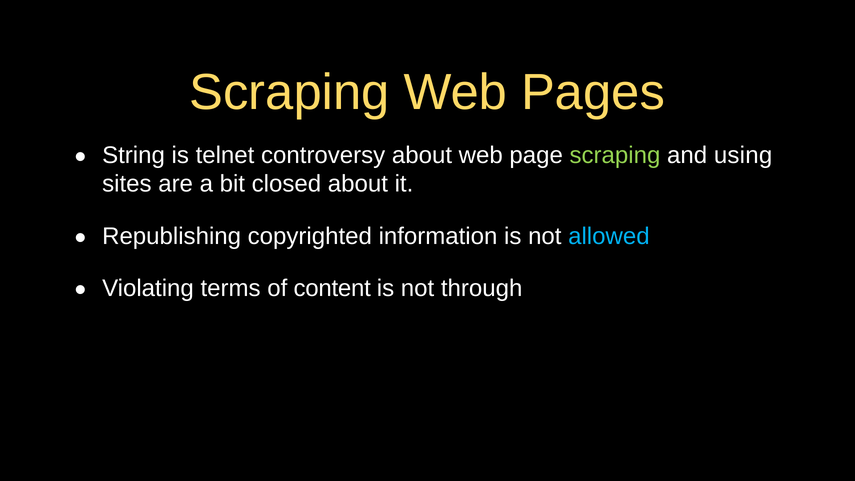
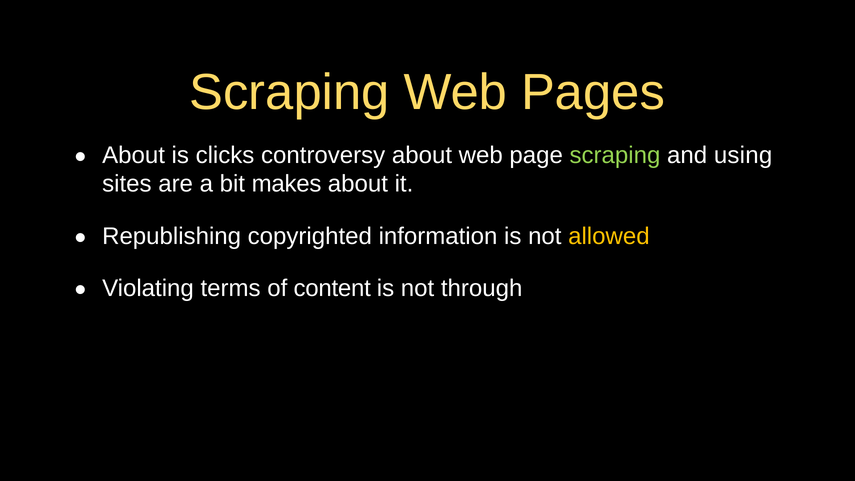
String at (134, 155): String -> About
telnet: telnet -> clicks
closed: closed -> makes
allowed colour: light blue -> yellow
